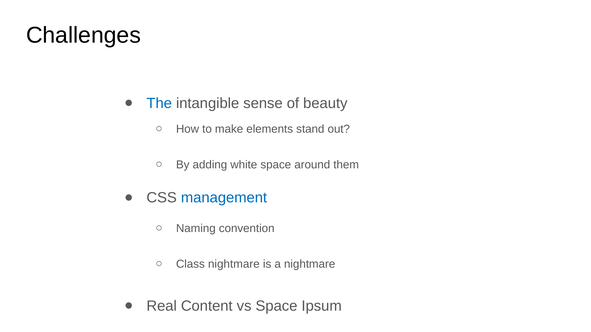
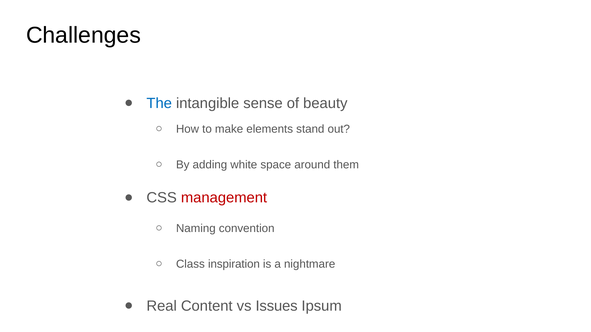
management colour: blue -> red
Class nightmare: nightmare -> inspiration
vs Space: Space -> Issues
